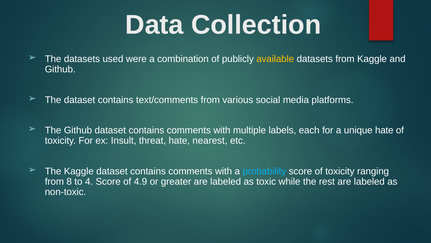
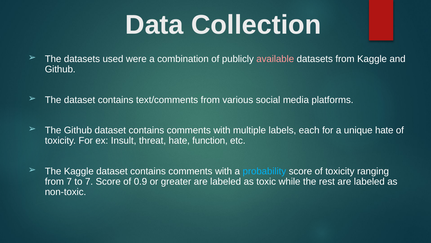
available colour: yellow -> pink
nearest: nearest -> function
from 8: 8 -> 7
to 4: 4 -> 7
4.9: 4.9 -> 0.9
